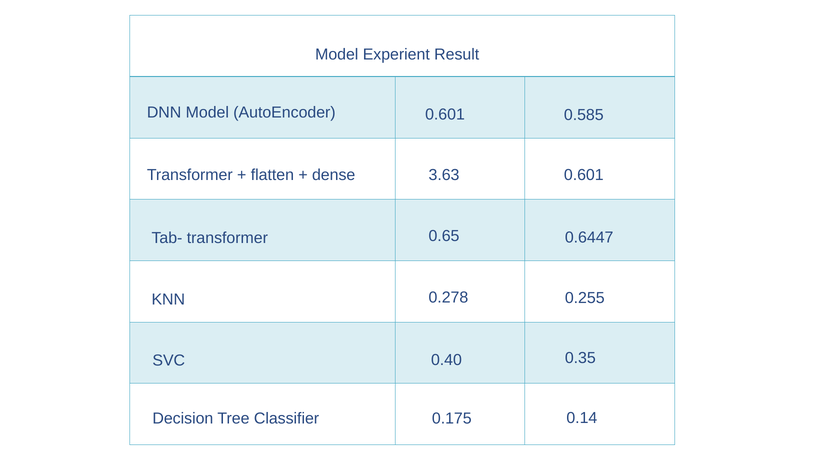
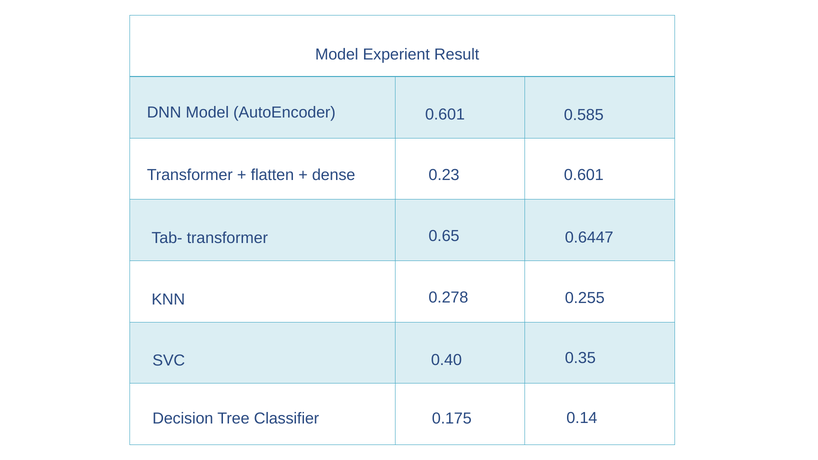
3.63: 3.63 -> 0.23
